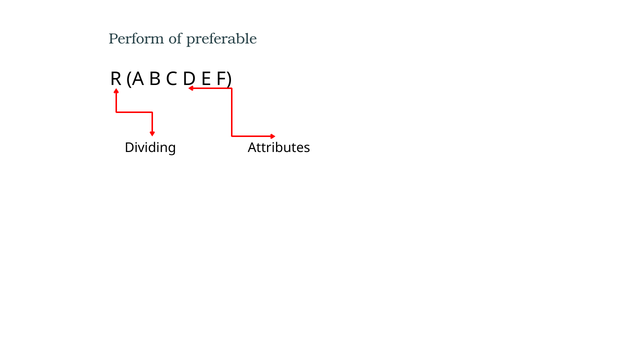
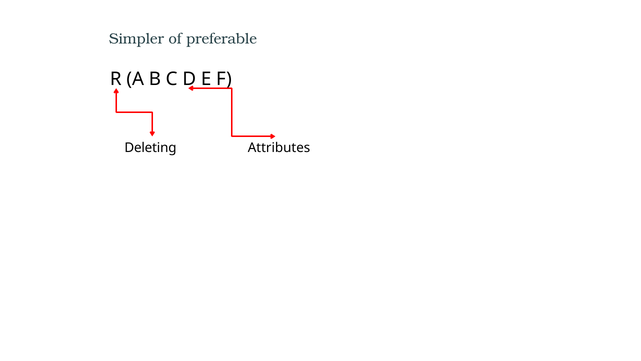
Perform: Perform -> Simpler
Dividing: Dividing -> Deleting
